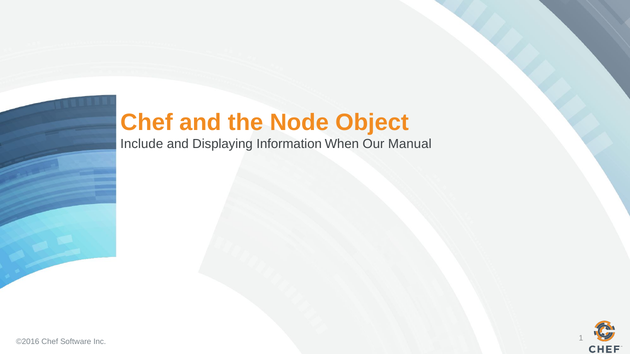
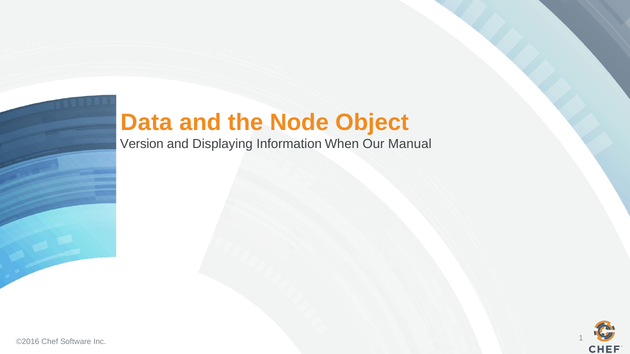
Chef at (147, 122): Chef -> Data
Include: Include -> Version
